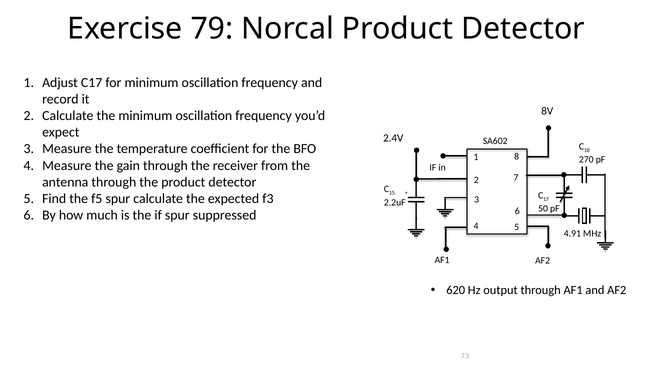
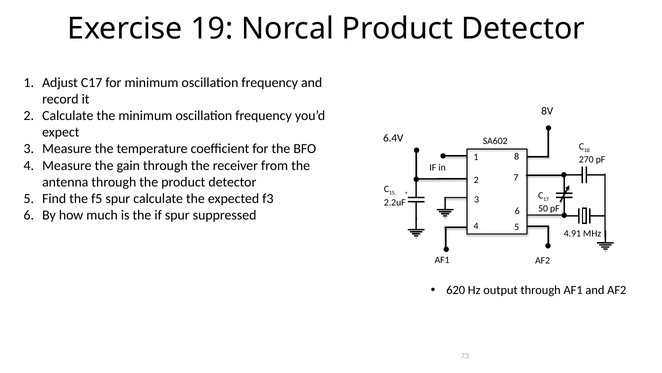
79: 79 -> 19
2.4V: 2.4V -> 6.4V
